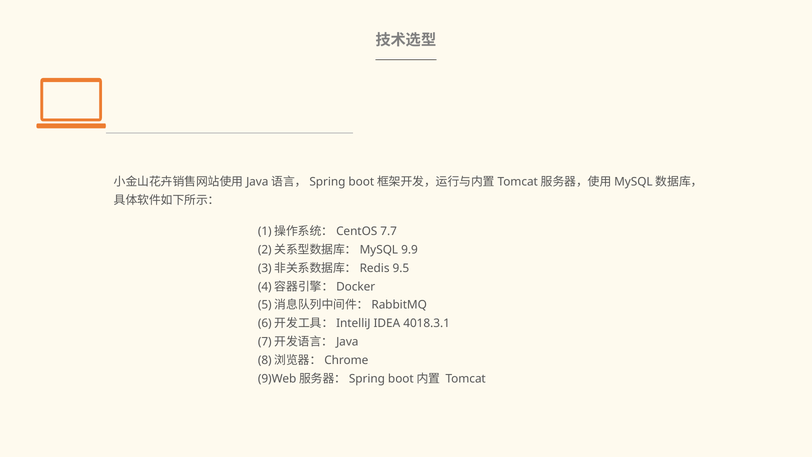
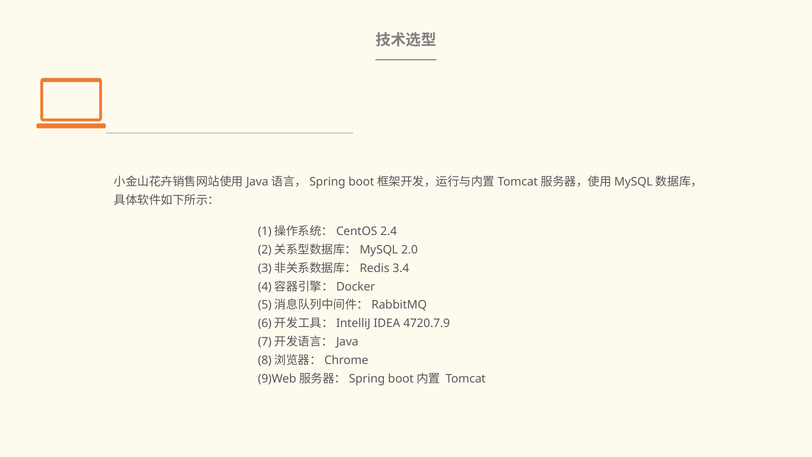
7.7: 7.7 -> 2.4
9.9: 9.9 -> 2.0
9.5: 9.5 -> 3.4
4018.3.1: 4018.3.1 -> 4720.7.9
